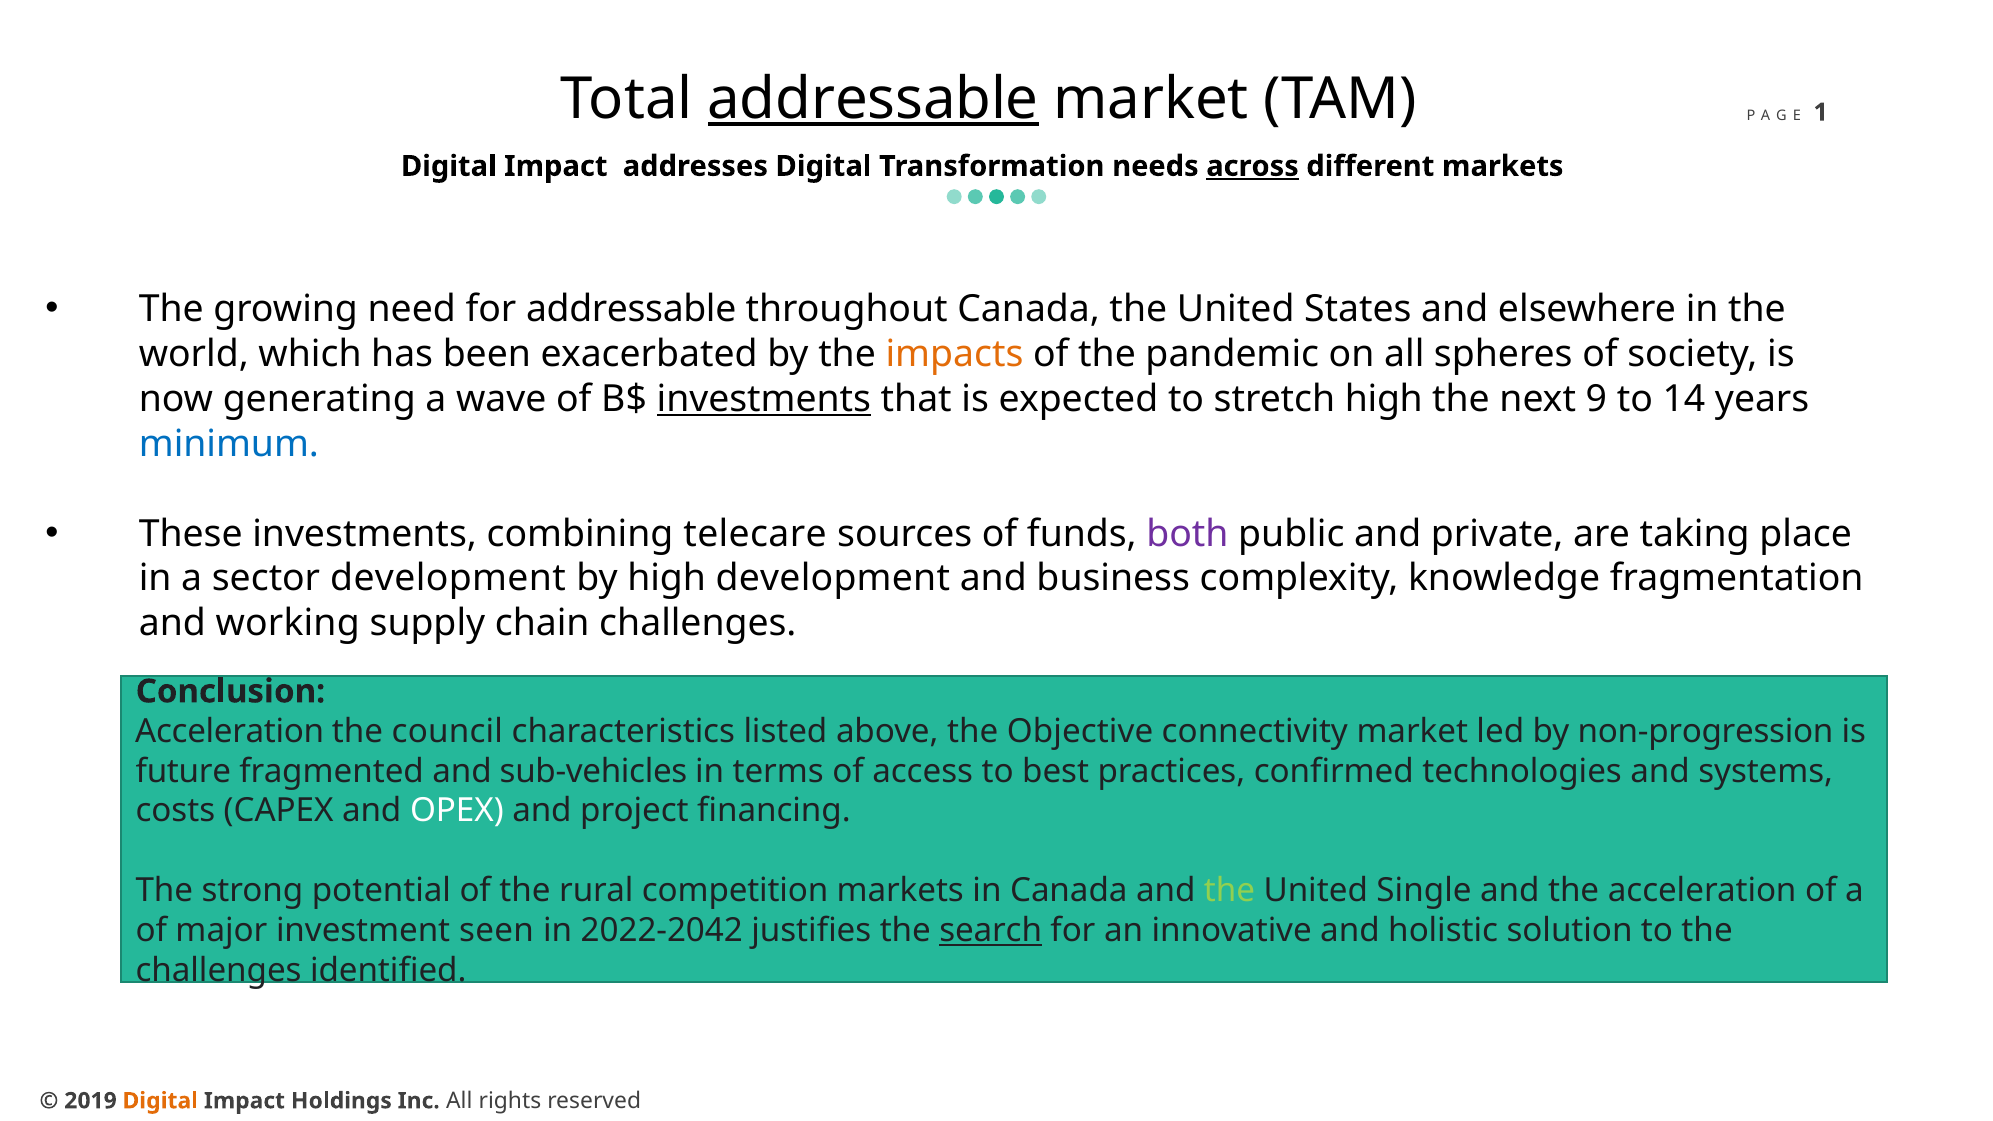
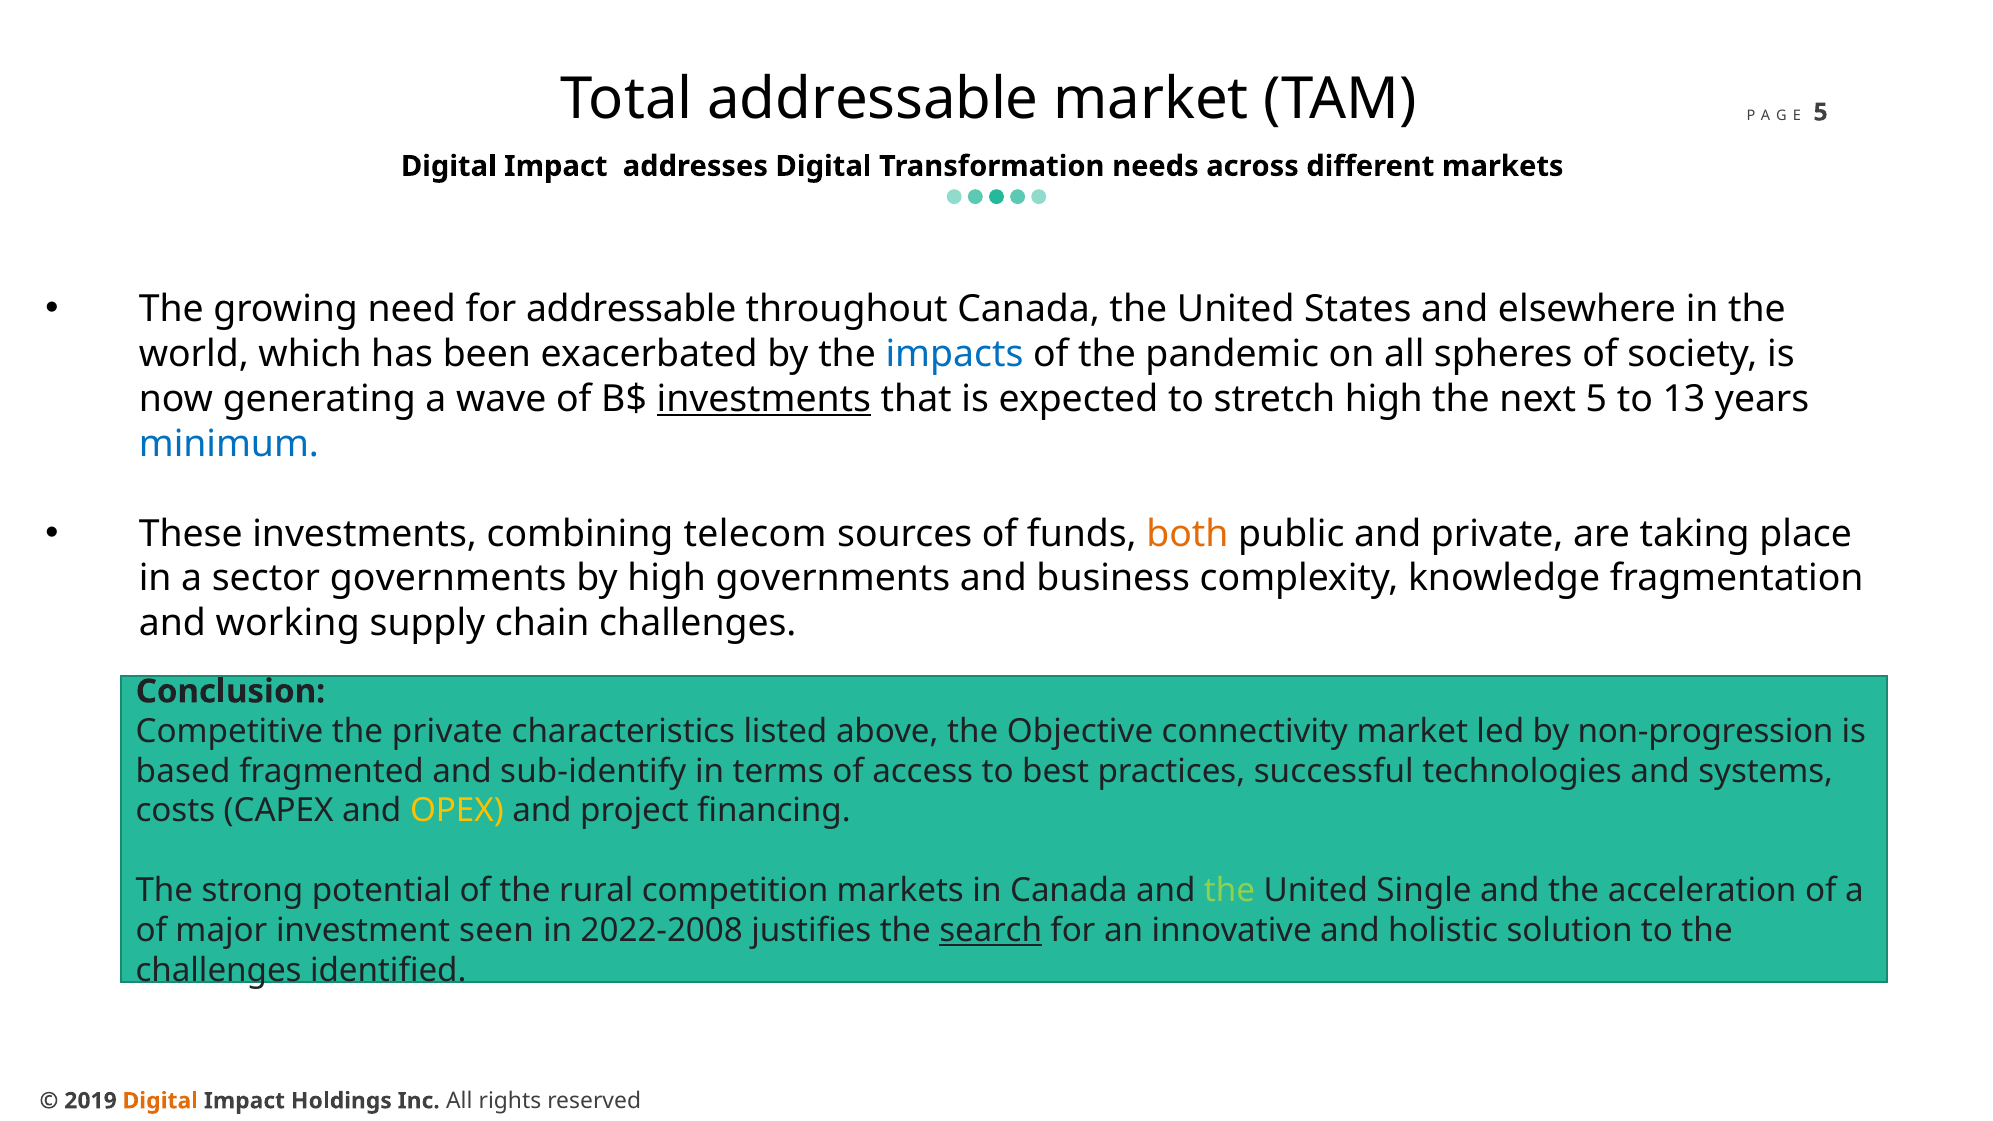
addressable at (873, 99) underline: present -> none
1 at (1821, 112): 1 -> 5
across underline: present -> none
impacts colour: orange -> blue
next 9: 9 -> 5
14: 14 -> 13
telecare: telecare -> telecom
both colour: purple -> orange
sector development: development -> governments
high development: development -> governments
Acceleration at (230, 731): Acceleration -> Competitive
the council: council -> private
future: future -> based
sub-vehicles: sub-vehicles -> sub-identify
confirmed: confirmed -> successful
OPEX colour: white -> yellow
2022-2042: 2022-2042 -> 2022-2008
